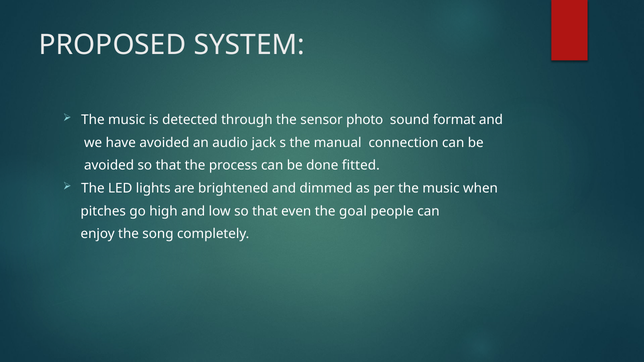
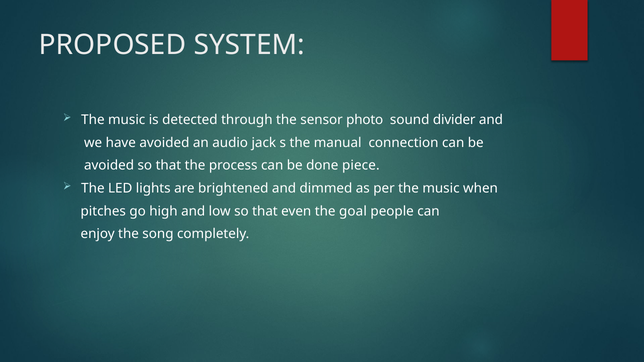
format: format -> divider
fitted: fitted -> piece
